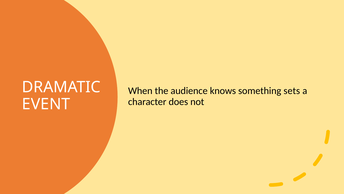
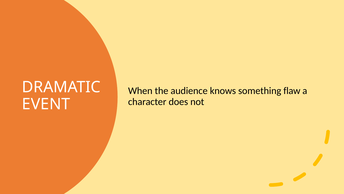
sets: sets -> flaw
